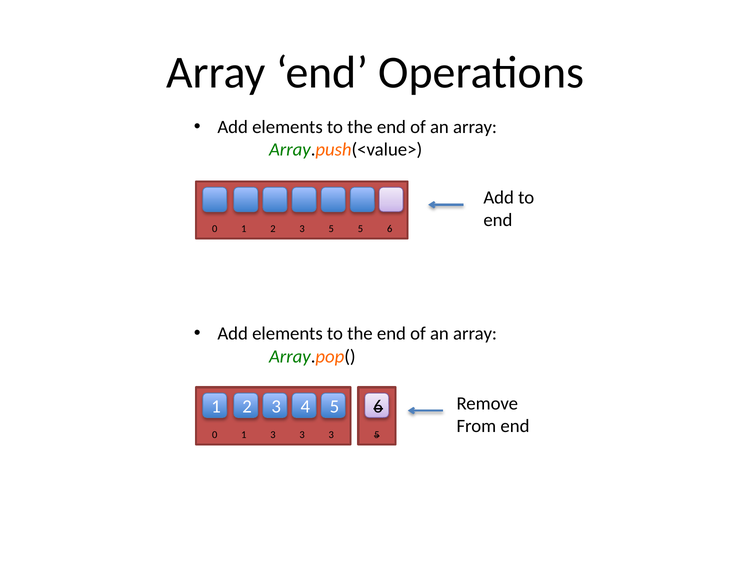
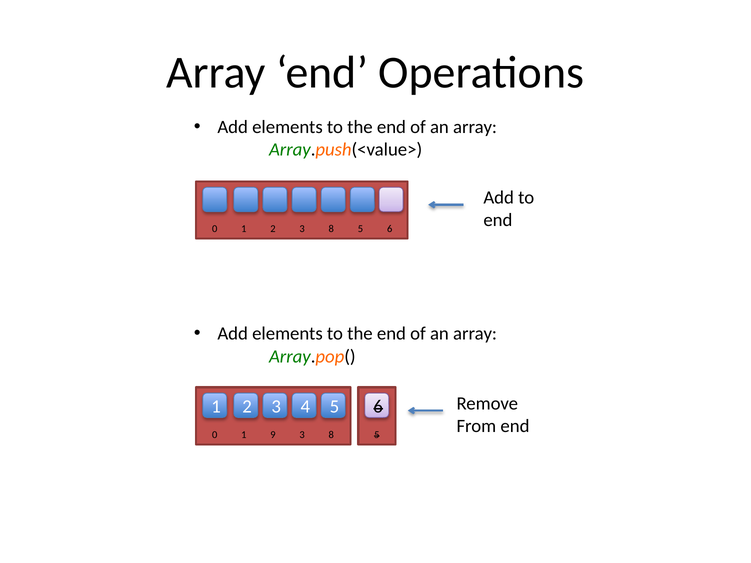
2 3 5: 5 -> 8
1 3: 3 -> 9
3 at (331, 435): 3 -> 8
